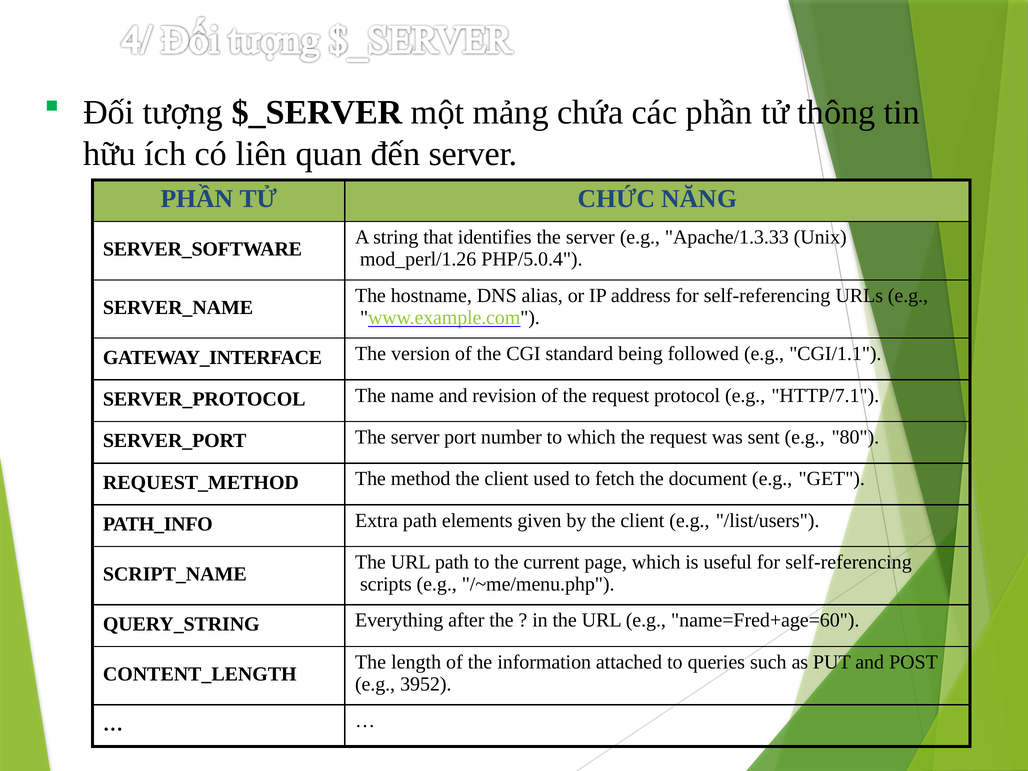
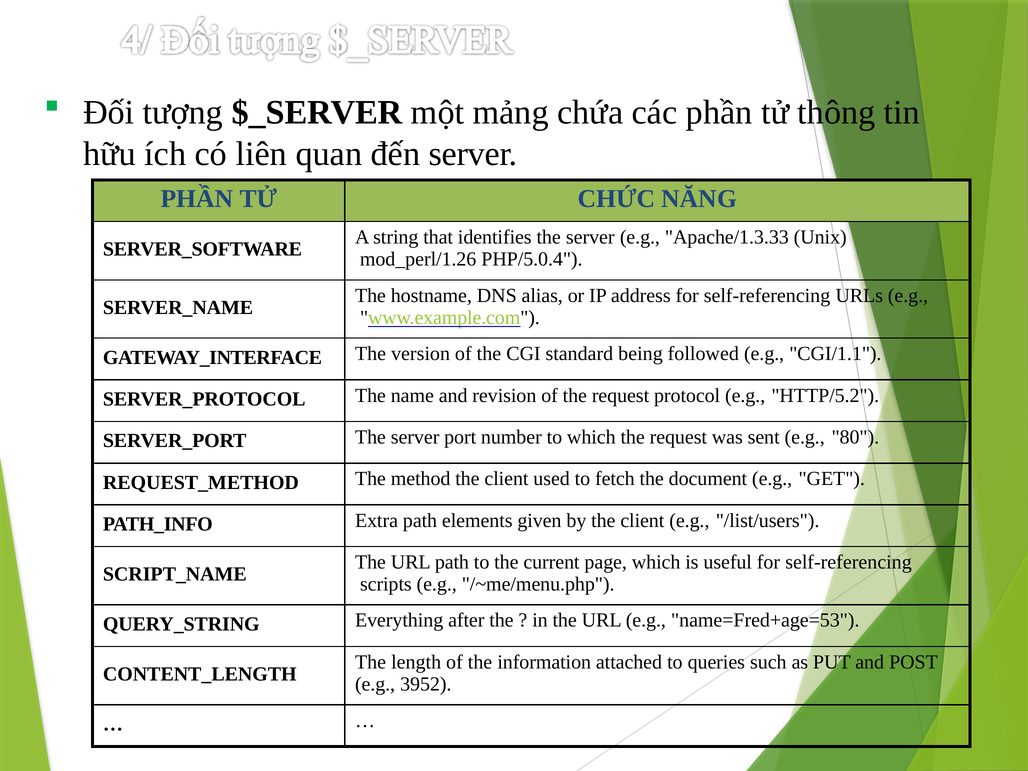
HTTP/7.1: HTTP/7.1 -> HTTP/5.2
name=Fred+age=60: name=Fred+age=60 -> name=Fred+age=53
